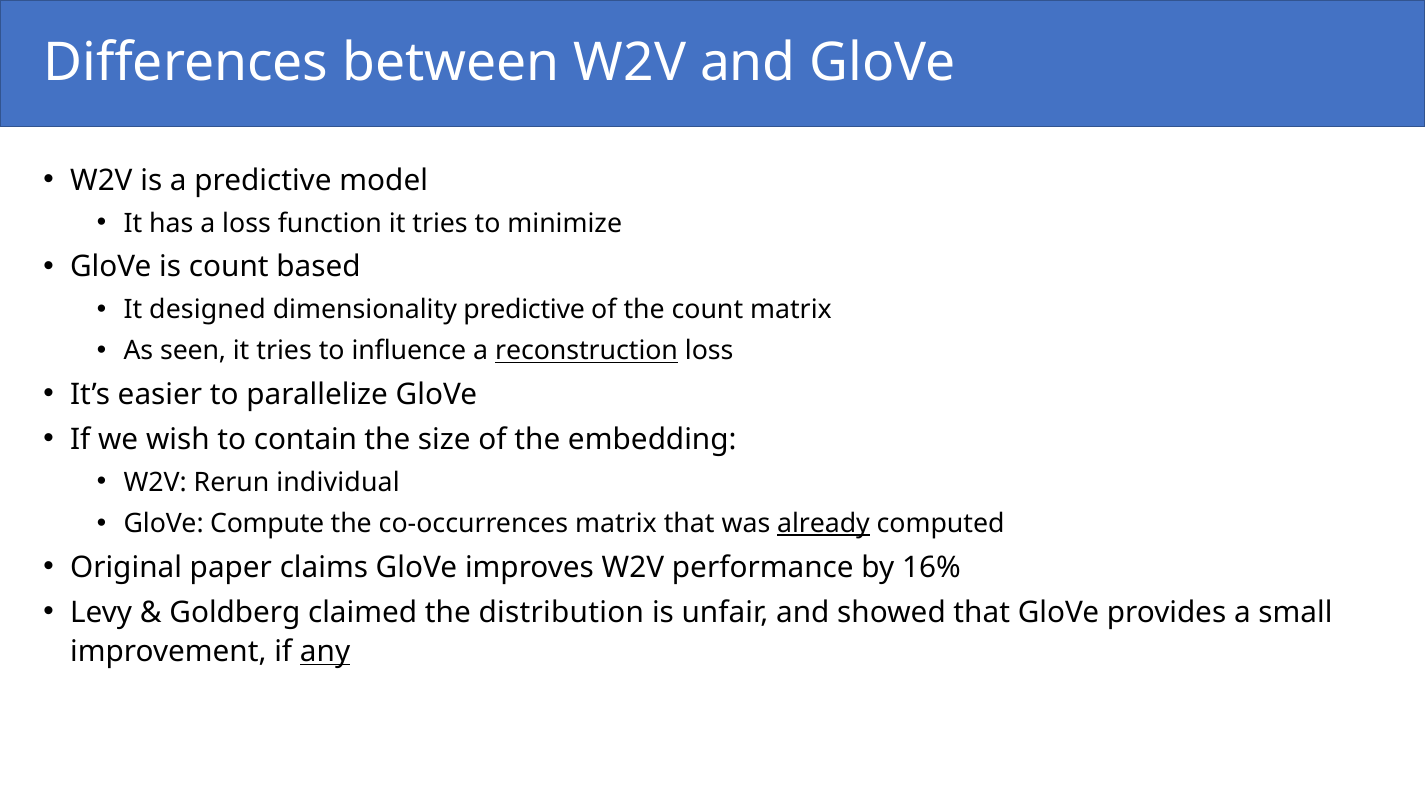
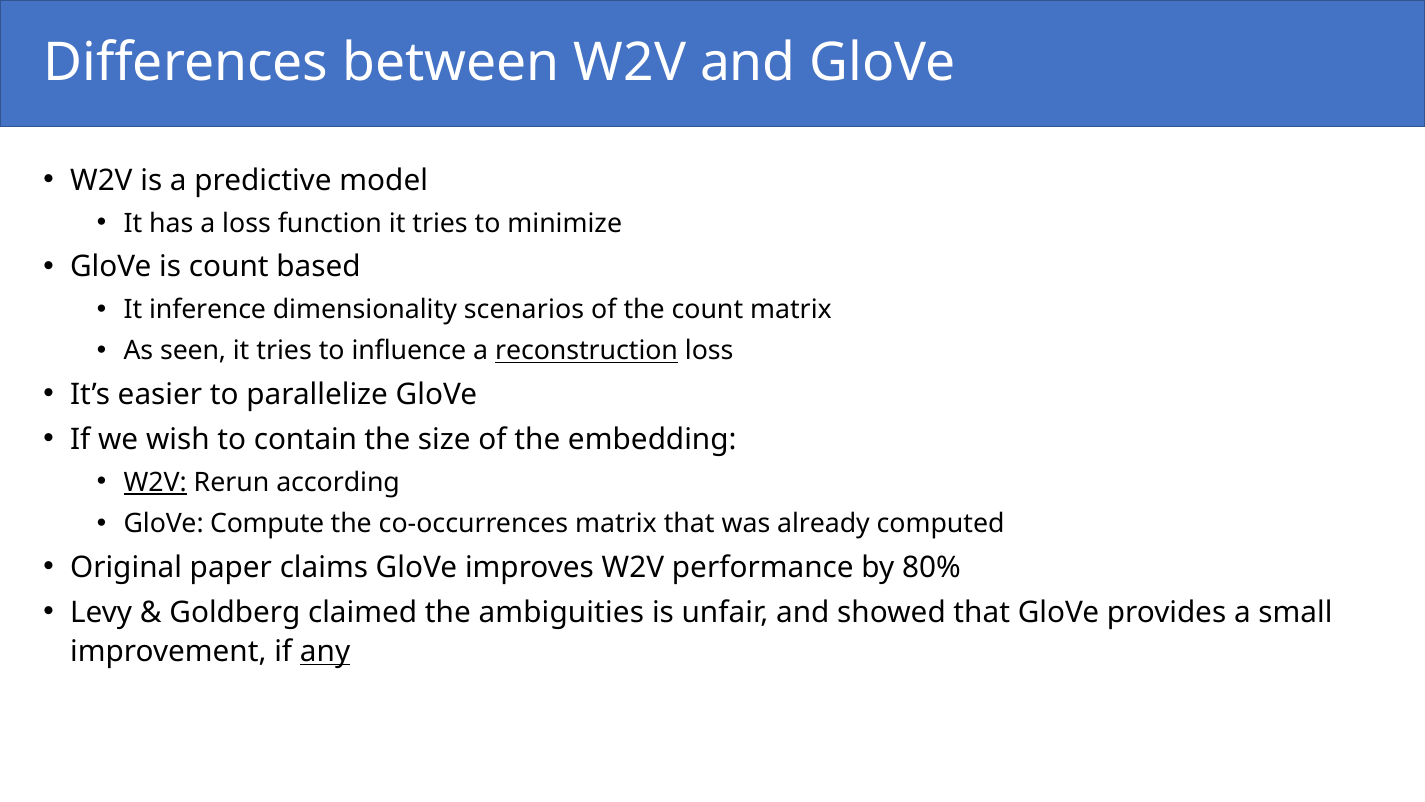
designed: designed -> inference
dimensionality predictive: predictive -> scenarios
W2V at (155, 482) underline: none -> present
individual: individual -> according
already underline: present -> none
16%: 16% -> 80%
distribution: distribution -> ambiguities
